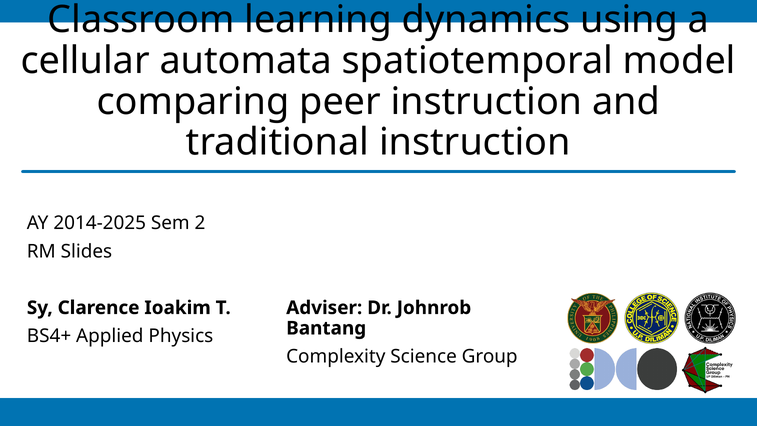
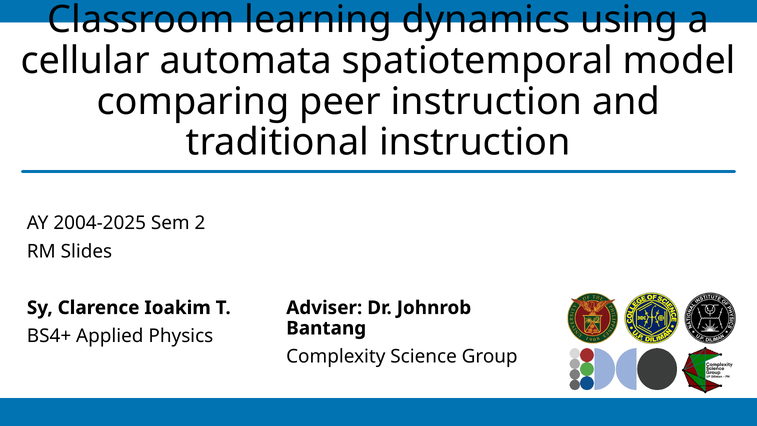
2014-2025: 2014-2025 -> 2004-2025
